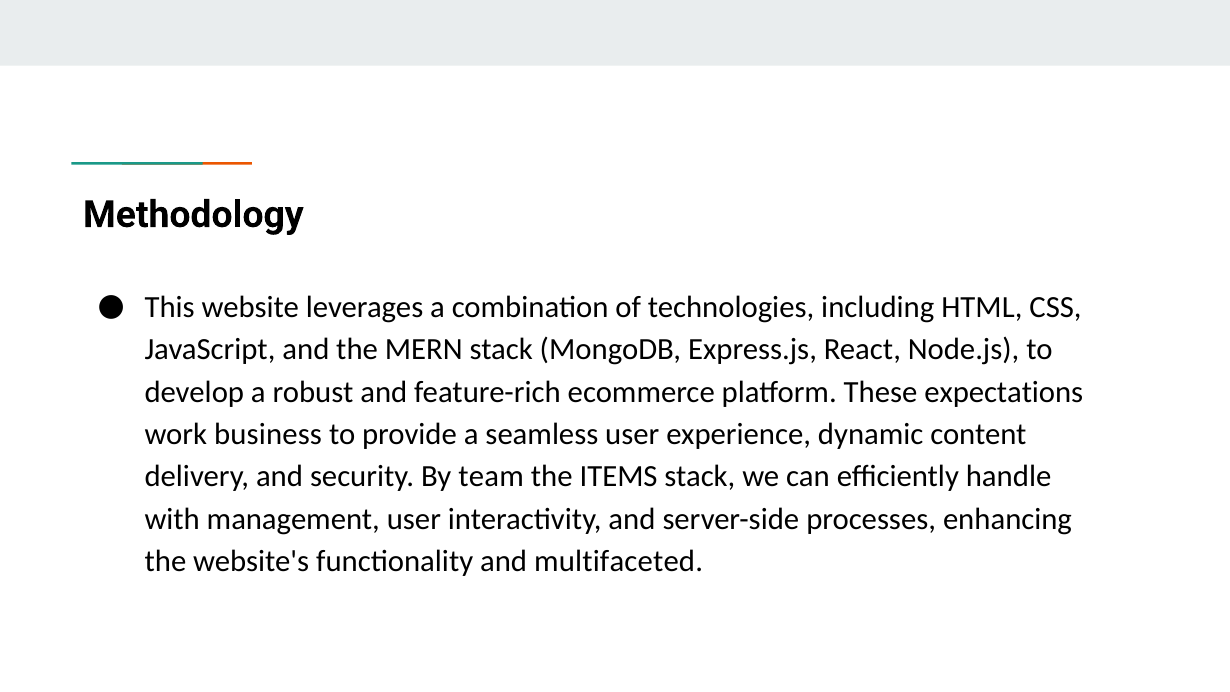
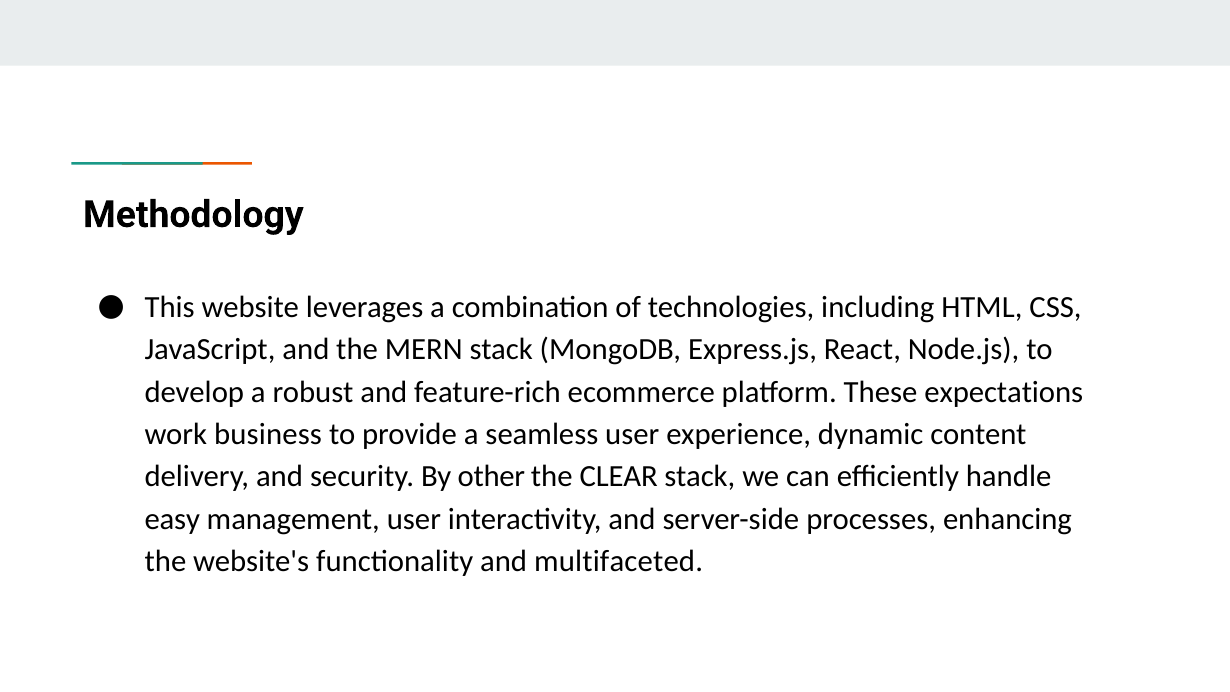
team: team -> other
ITEMS: ITEMS -> CLEAR
with: with -> easy
